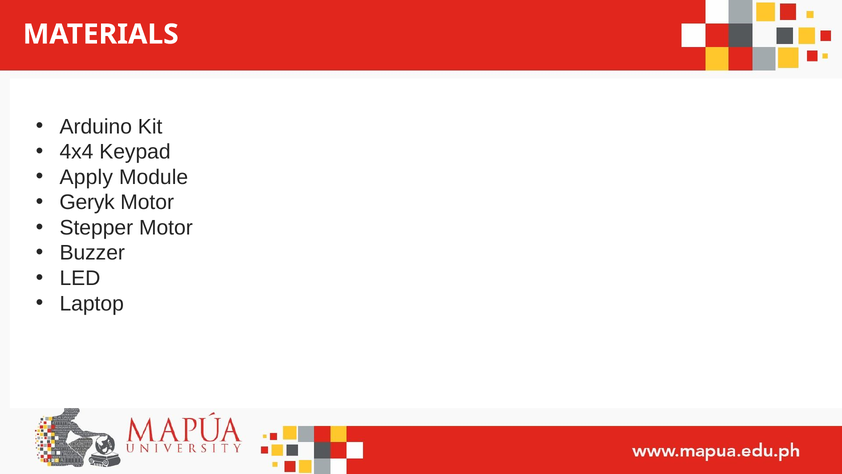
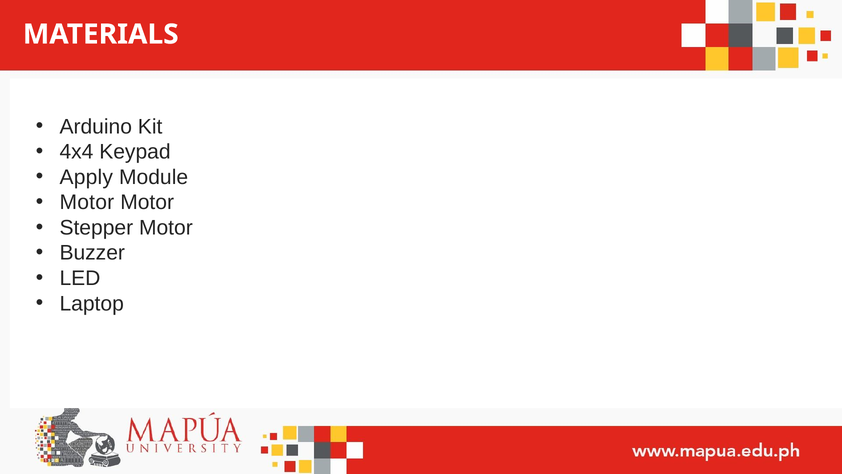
Geryk at (87, 202): Geryk -> Motor
